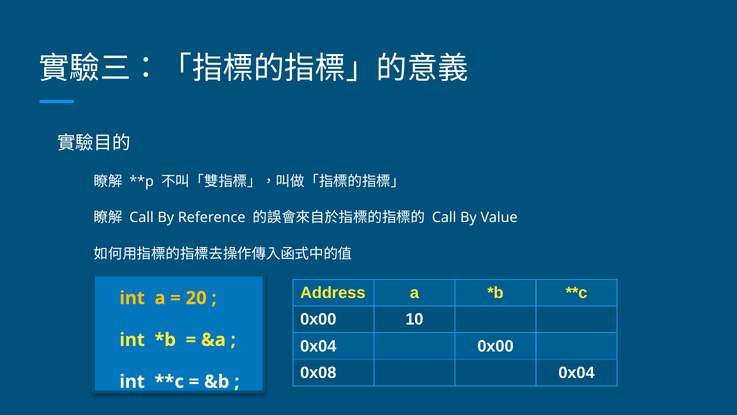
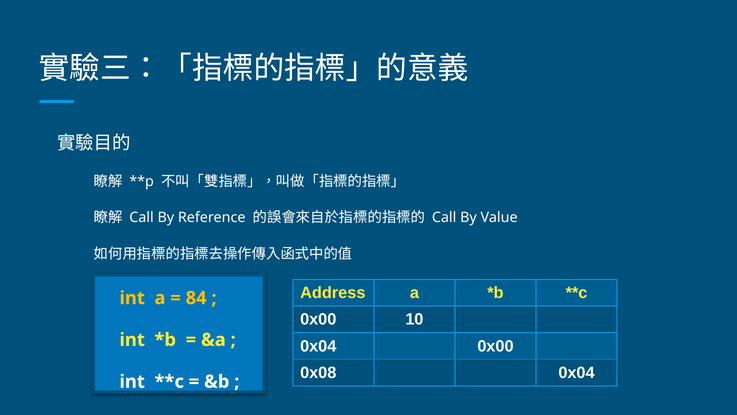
20: 20 -> 84
